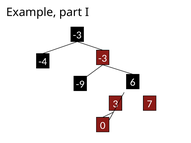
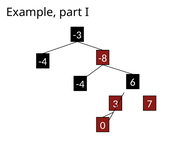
-3 at (103, 58): -3 -> -8
-9 at (80, 84): -9 -> -4
